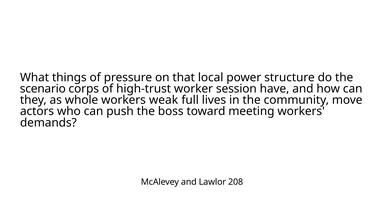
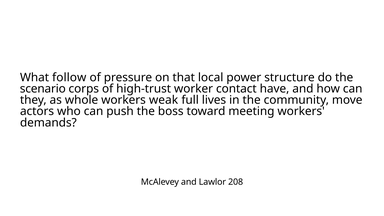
things: things -> follow
session: session -> contact
